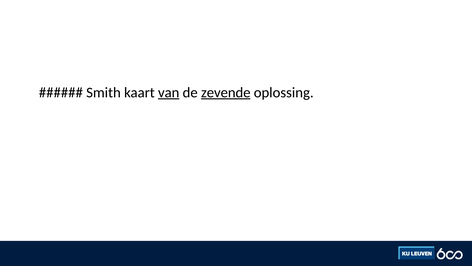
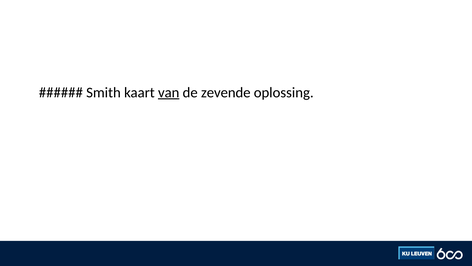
zevende underline: present -> none
